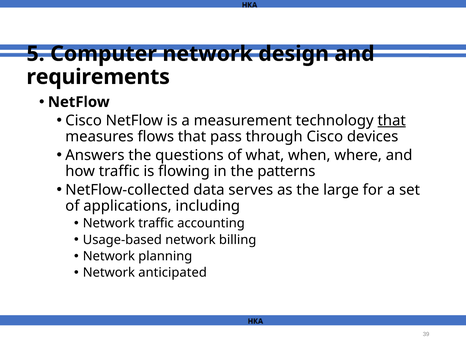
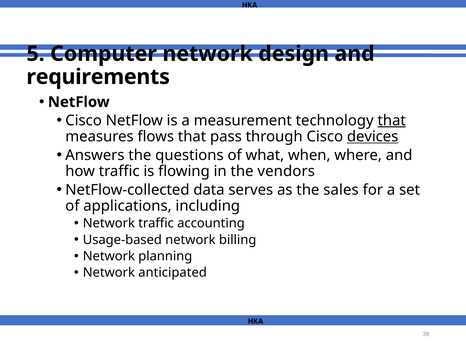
devices underline: none -> present
patterns: patterns -> vendors
large: large -> sales
